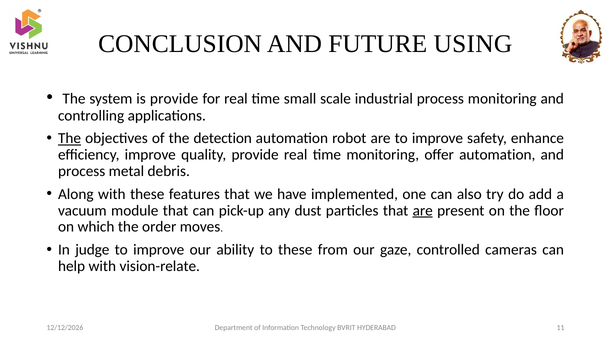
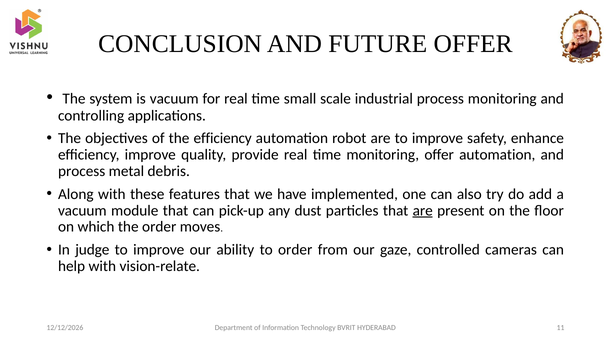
FUTURE USING: USING -> OFFER
is provide: provide -> vacuum
The at (70, 139) underline: present -> none
the detection: detection -> efficiency
to these: these -> order
